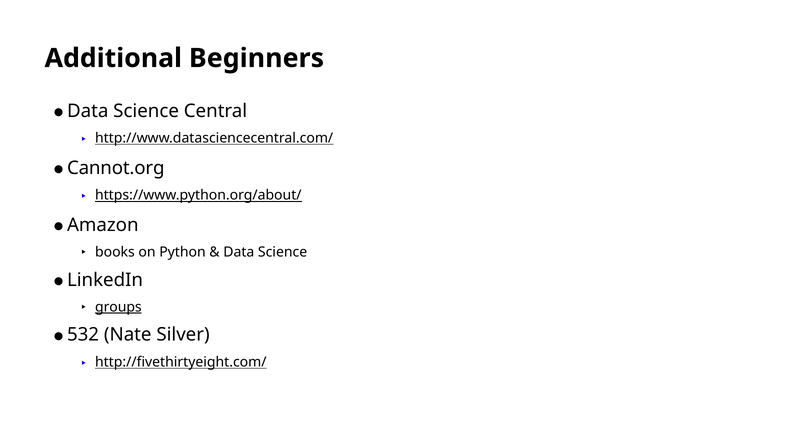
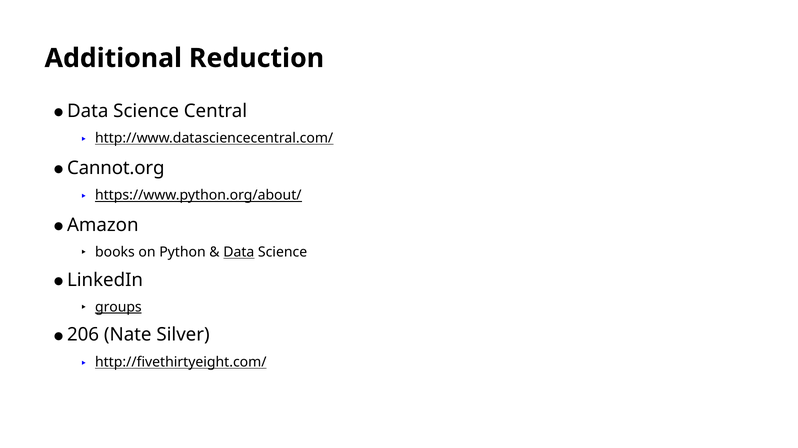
Beginners: Beginners -> Reduction
Data at (239, 252) underline: none -> present
532: 532 -> 206
